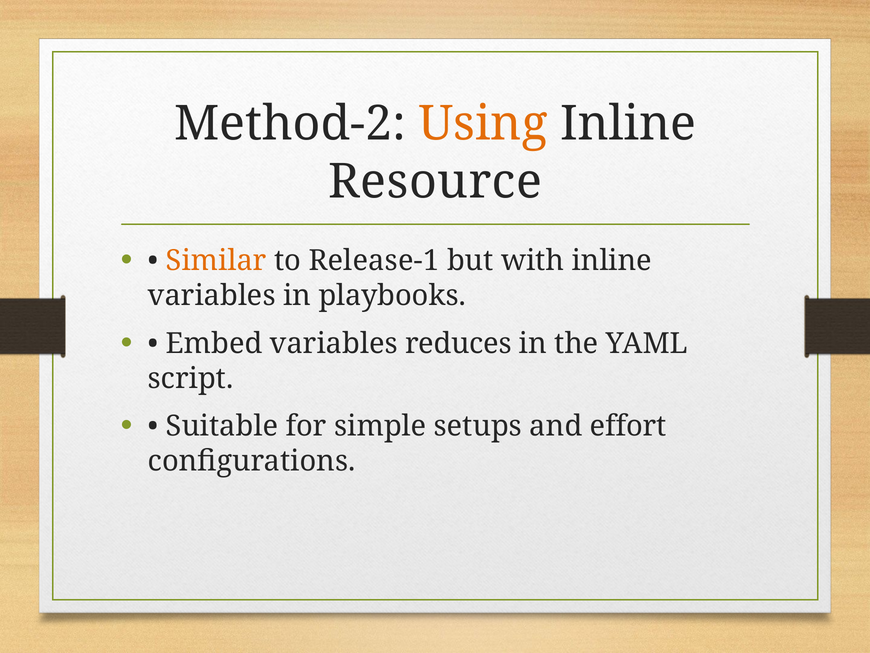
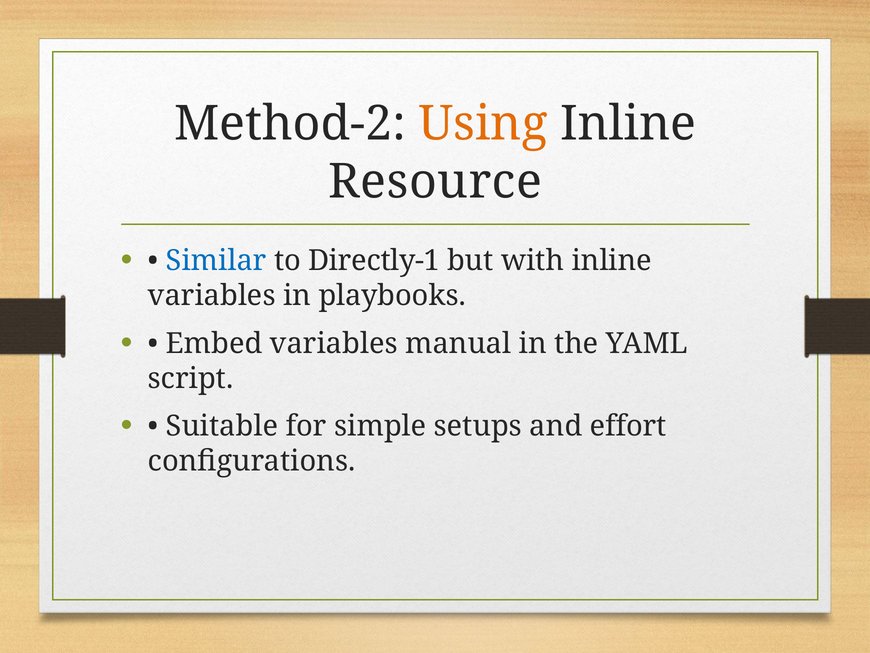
Similar colour: orange -> blue
Release-1: Release-1 -> Directly-1
reduces: reduces -> manual
